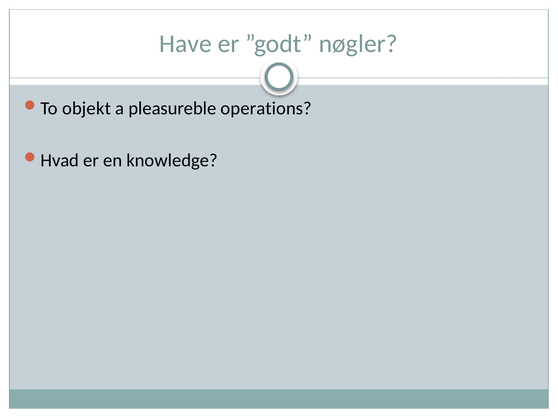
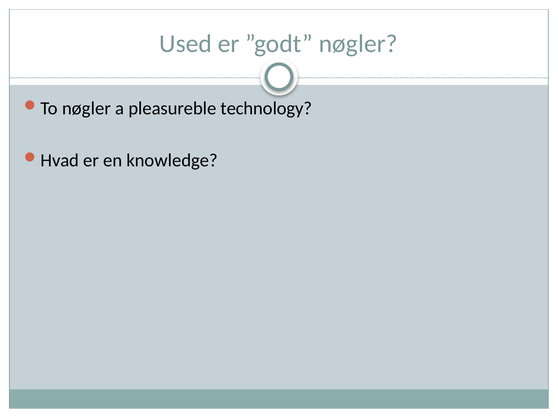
Have: Have -> Used
objekt at (86, 108): objekt -> nøgler
operations: operations -> technology
